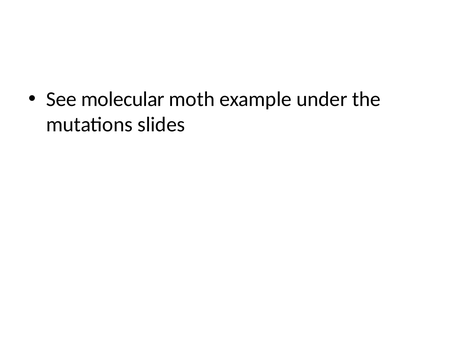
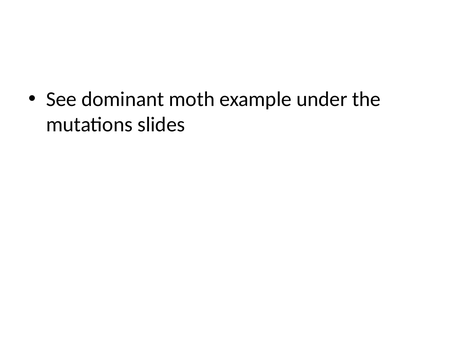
molecular: molecular -> dominant
